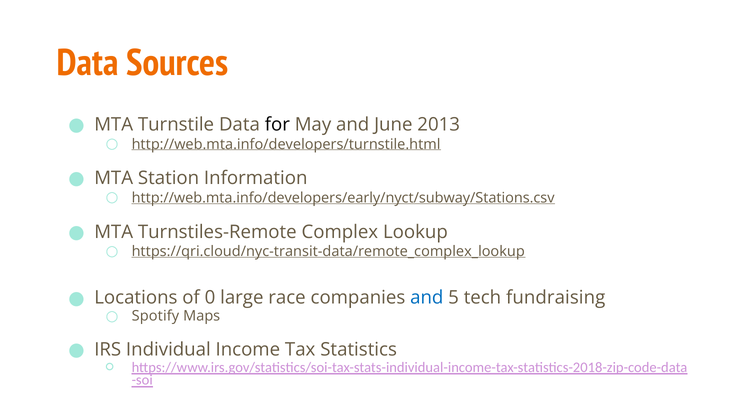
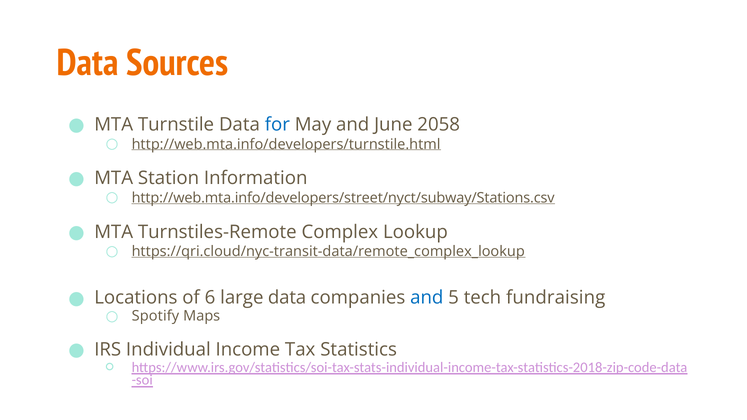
for colour: black -> blue
2013: 2013 -> 2058
http://web.mta.info/developers/early/nyct/subway/Stations.csv: http://web.mta.info/developers/early/nyct/subway/Stations.csv -> http://web.mta.info/developers/street/nyct/subway/Stations.csv
0: 0 -> 6
large race: race -> data
